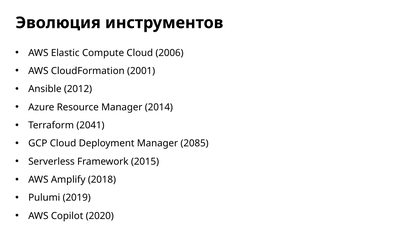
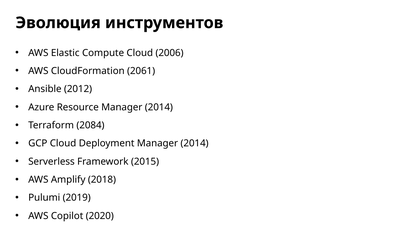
2001: 2001 -> 2061
2041: 2041 -> 2084
Deployment Manager 2085: 2085 -> 2014
